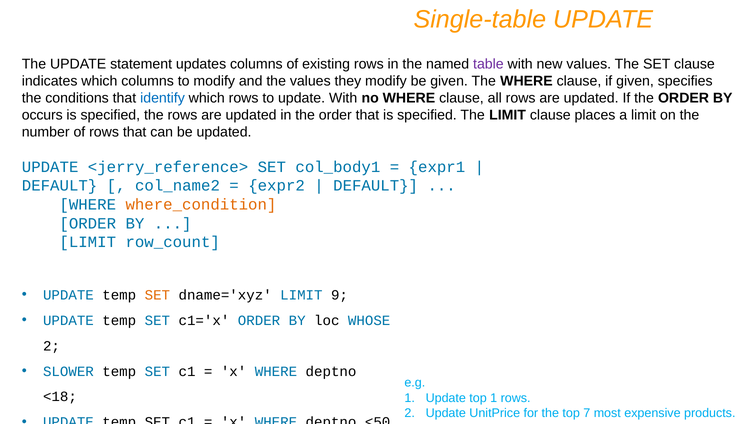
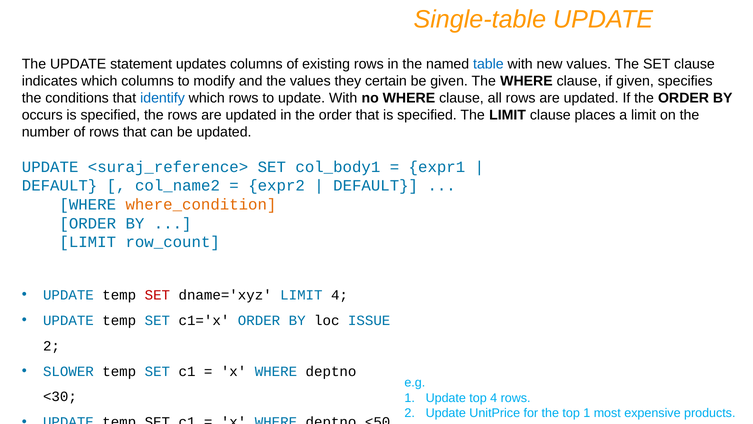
table colour: purple -> blue
they modify: modify -> certain
<jerry_reference>: <jerry_reference> -> <suraj_reference>
SET at (157, 295) colour: orange -> red
LIMIT 9: 9 -> 4
WHOSE: WHOSE -> ISSUE
<18: <18 -> <30
top 1: 1 -> 4
top 7: 7 -> 1
